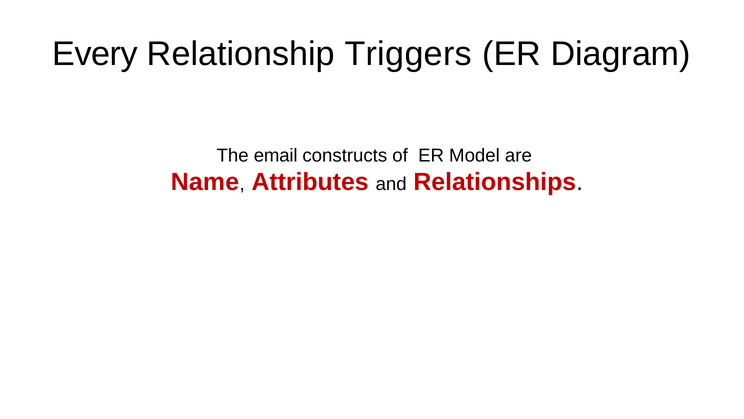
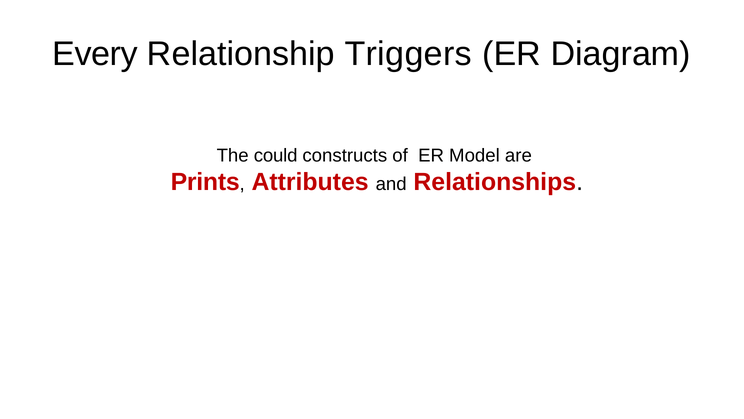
email: email -> could
Name: Name -> Prints
